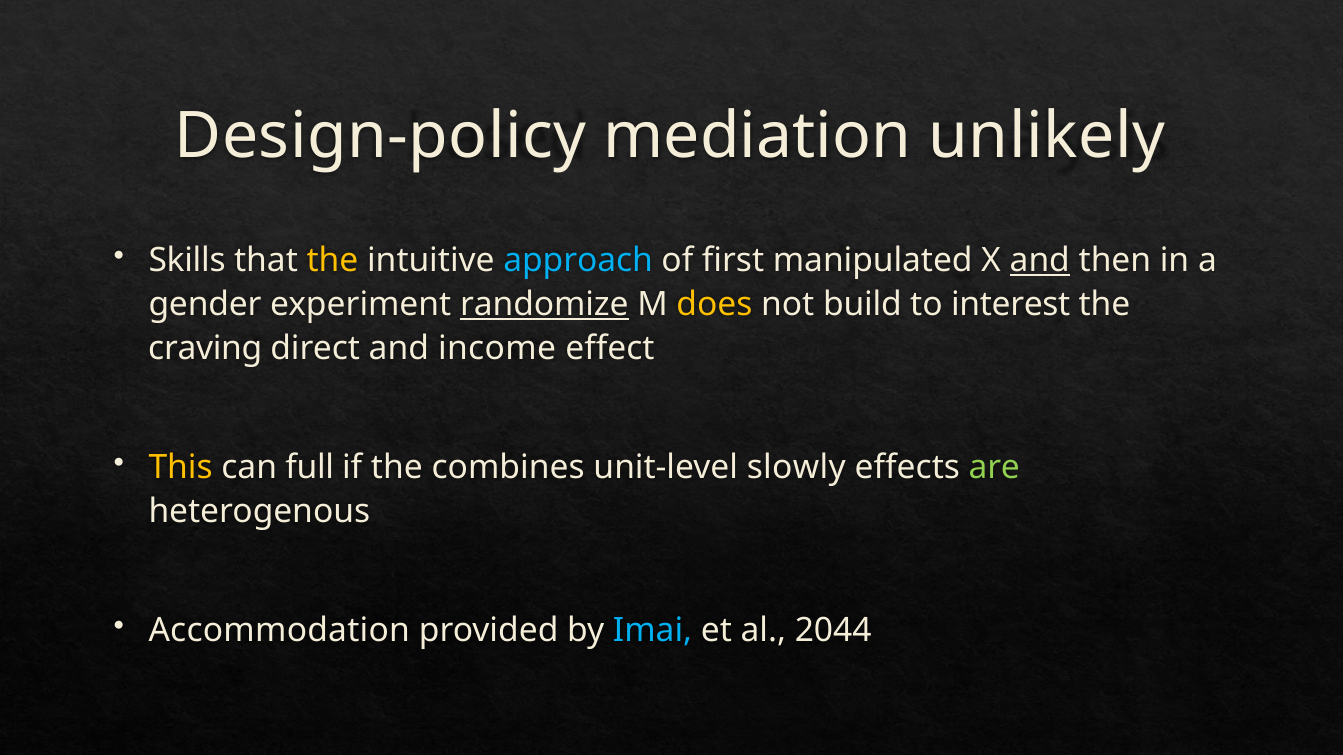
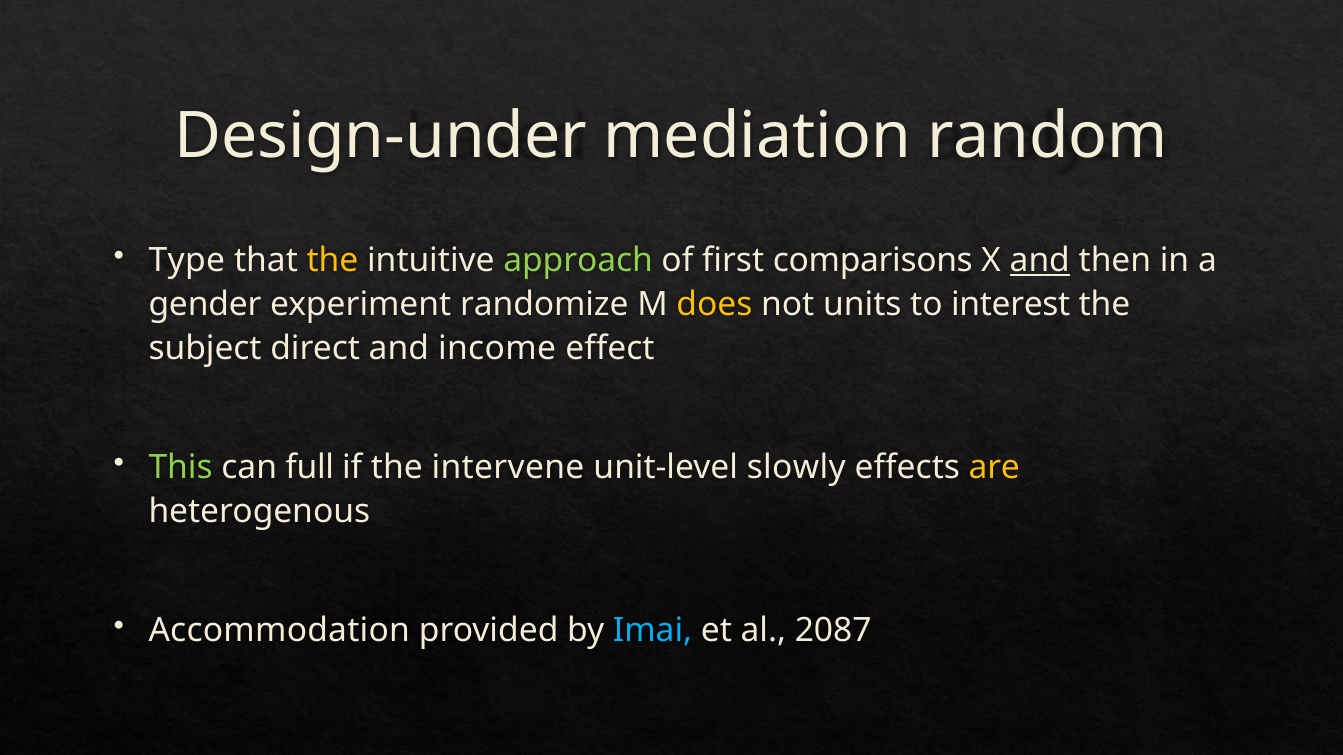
Design-policy: Design-policy -> Design-under
unlikely: unlikely -> random
Skills: Skills -> Type
approach colour: light blue -> light green
manipulated: manipulated -> comparisons
randomize underline: present -> none
build: build -> units
craving: craving -> subject
This colour: yellow -> light green
combines: combines -> intervene
are colour: light green -> yellow
2044: 2044 -> 2087
